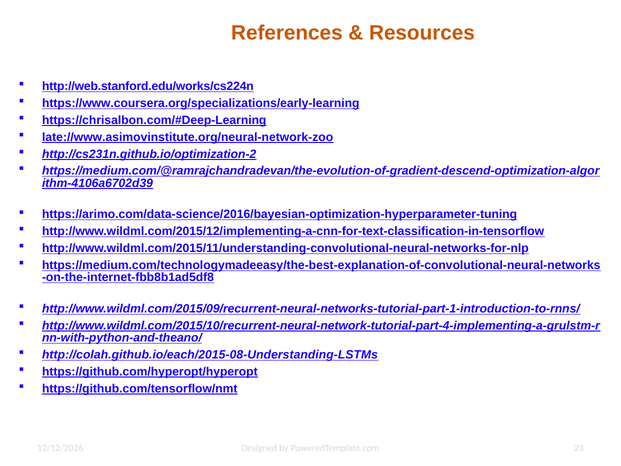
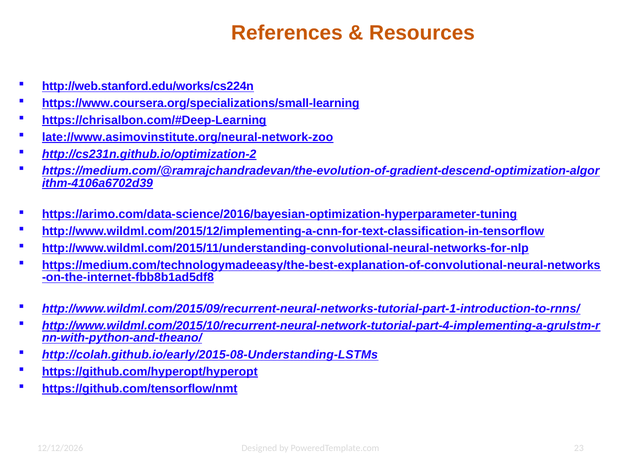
https://www.coursera.org/specializations/early-learning: https://www.coursera.org/specializations/early-learning -> https://www.coursera.org/specializations/small-learning
http://colah.github.io/each/2015-08-Understanding-LSTMs: http://colah.github.io/each/2015-08-Understanding-LSTMs -> http://colah.github.io/early/2015-08-Understanding-LSTMs
